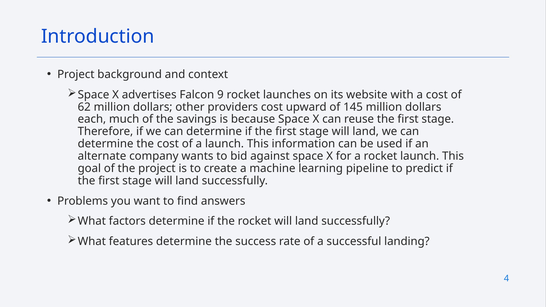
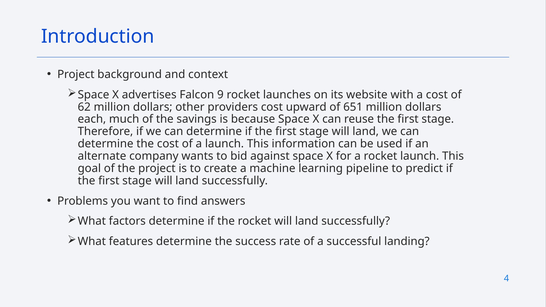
145: 145 -> 651
